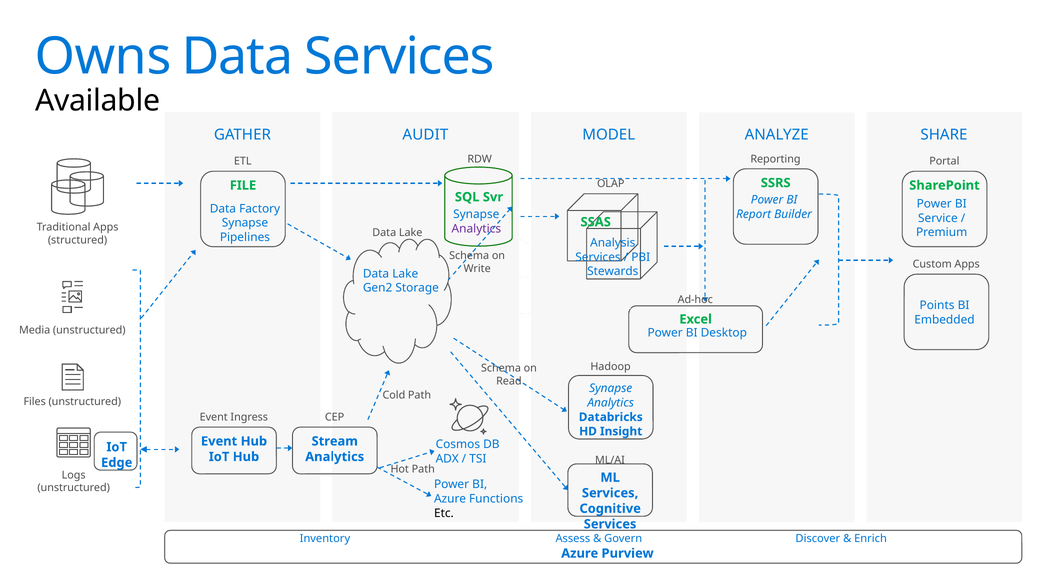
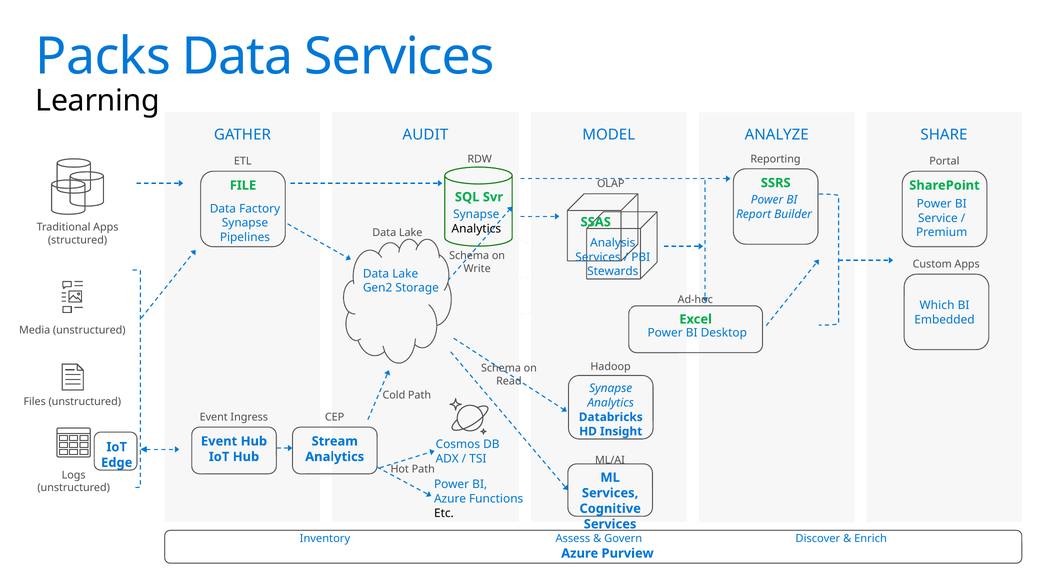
Owns: Owns -> Packs
Available: Available -> Learning
Analytics at (476, 229) colour: purple -> black
Points: Points -> Which
